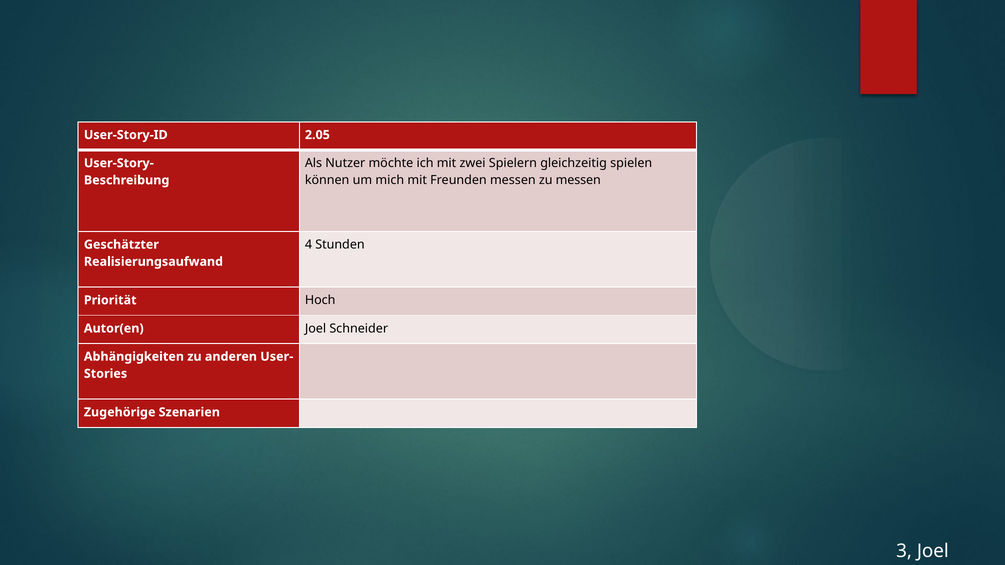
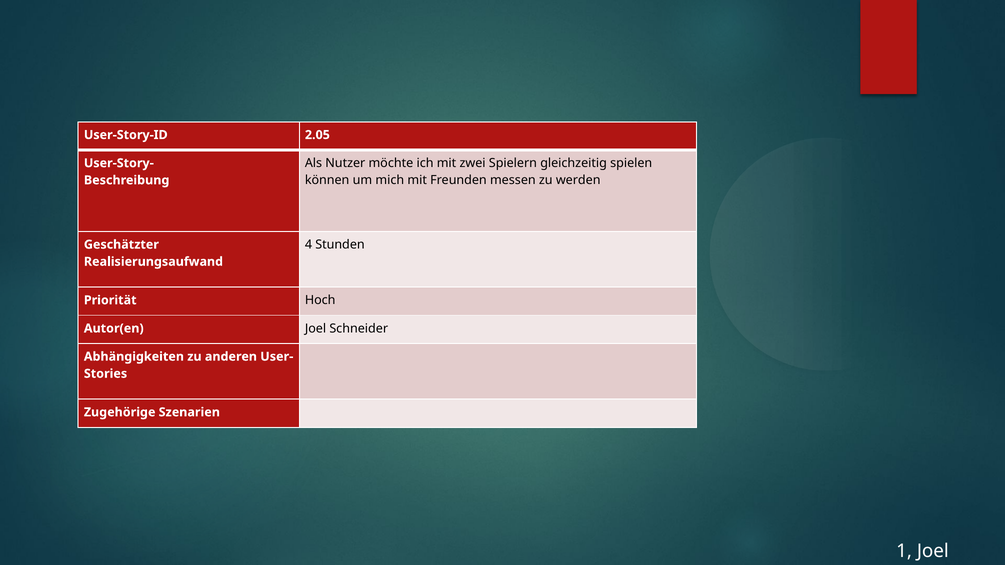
messen at (578, 180): messen -> werden
3 at (904, 551): 3 -> 1
